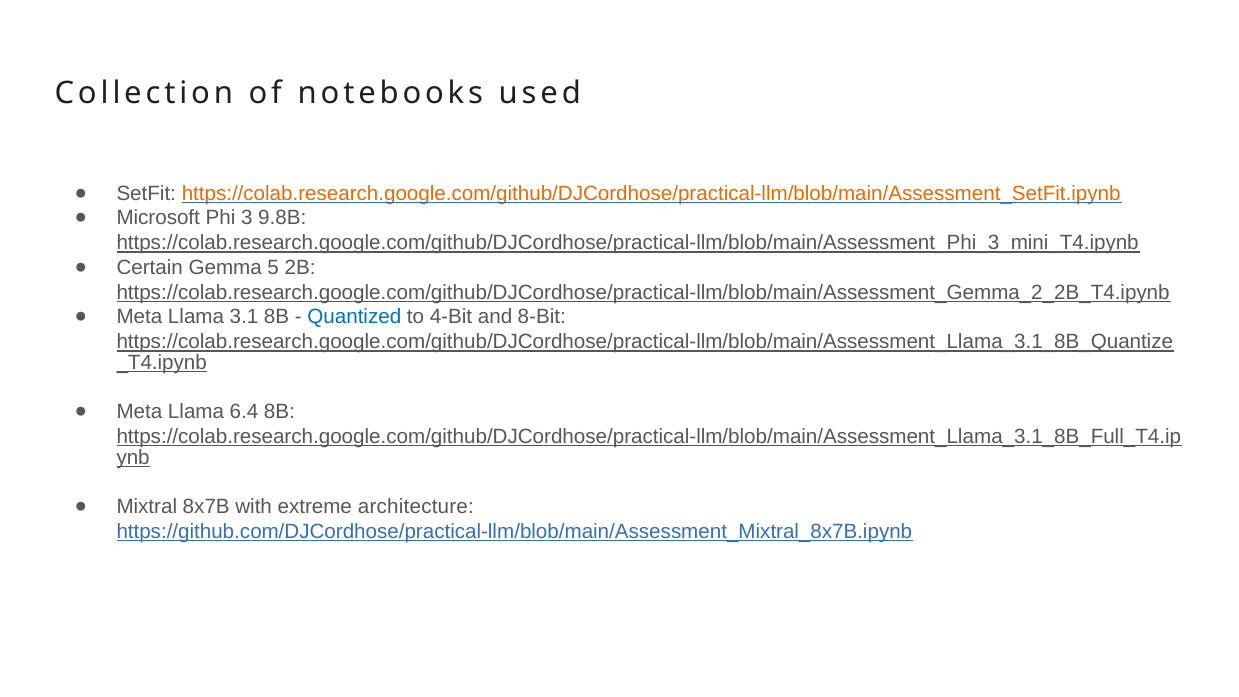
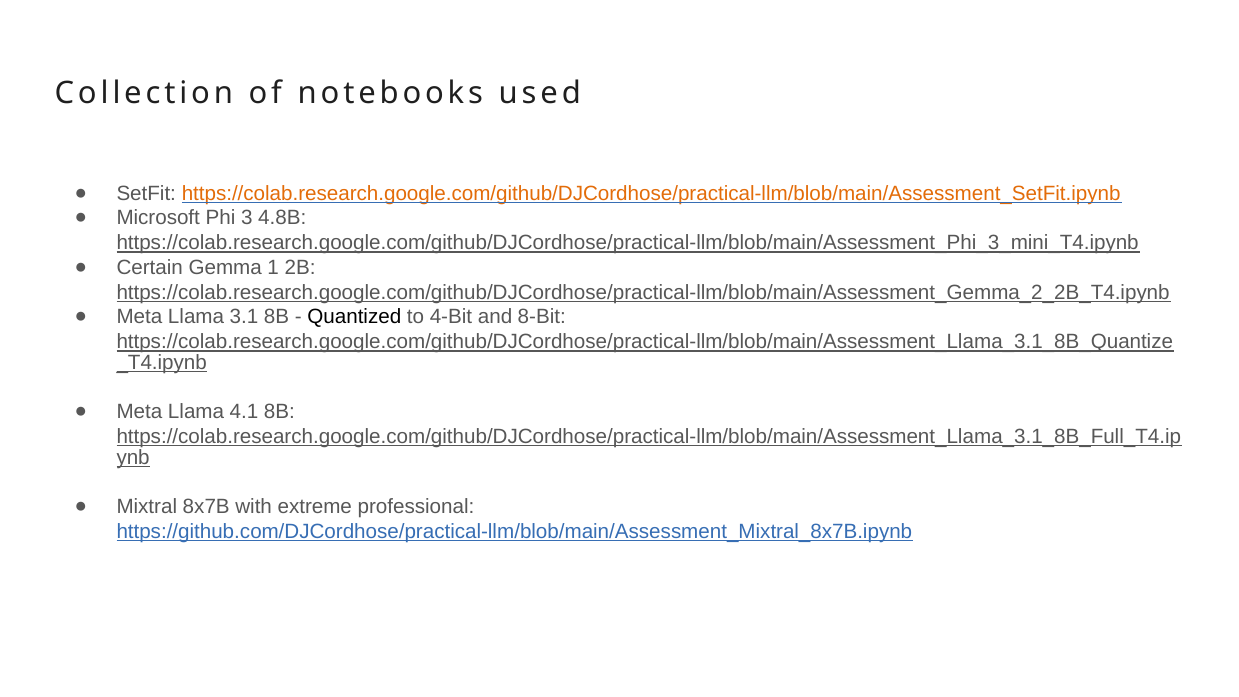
9.8B: 9.8B -> 4.8B
5: 5 -> 1
Quantized colour: blue -> black
6.4: 6.4 -> 4.1
architecture: architecture -> professional
